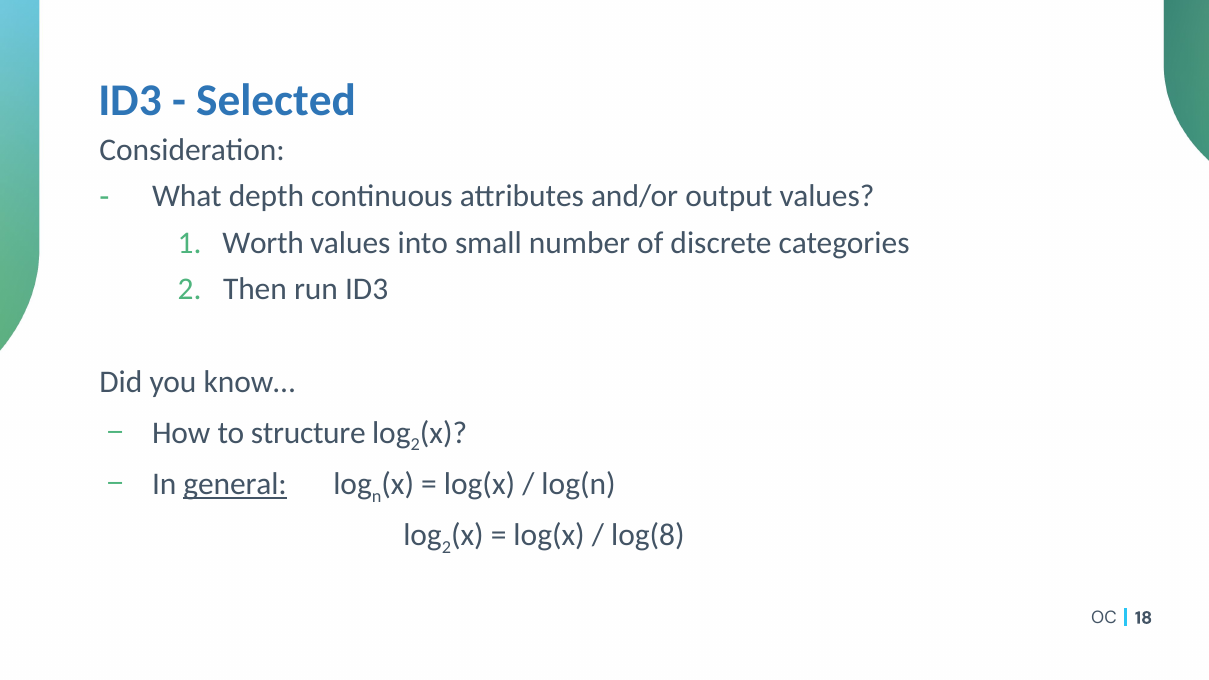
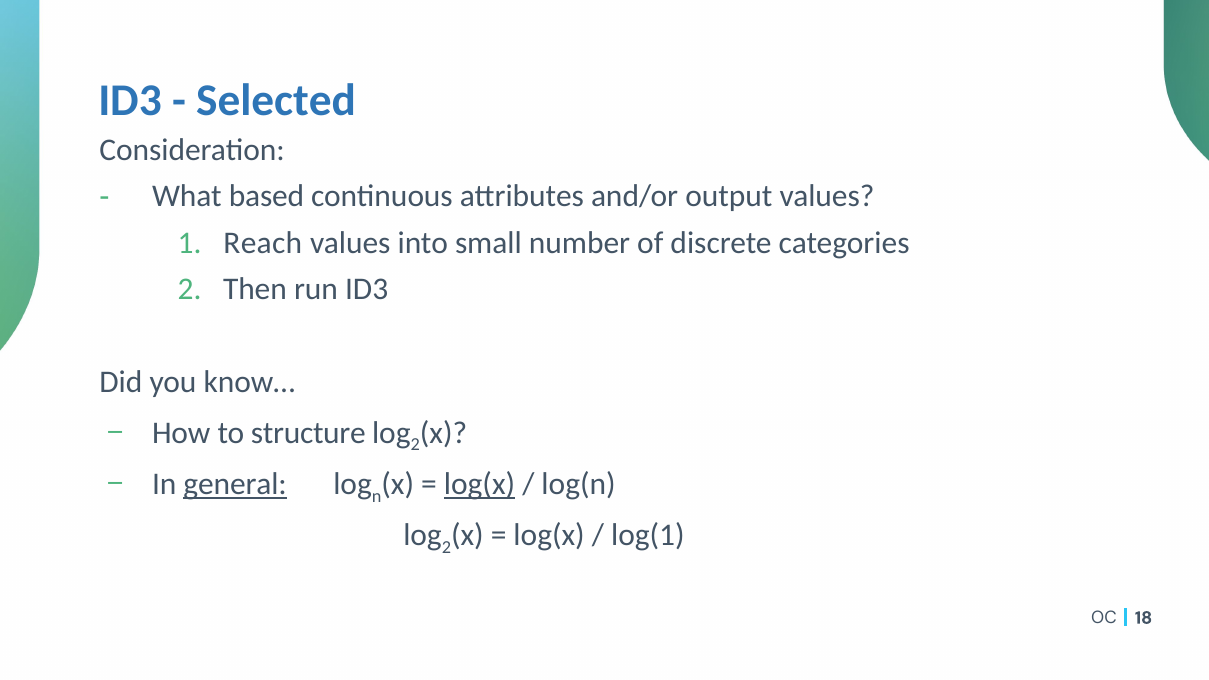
depth: depth -> based
Worth: Worth -> Reach
log(x at (480, 484) underline: none -> present
log(8: log(8 -> log(1
